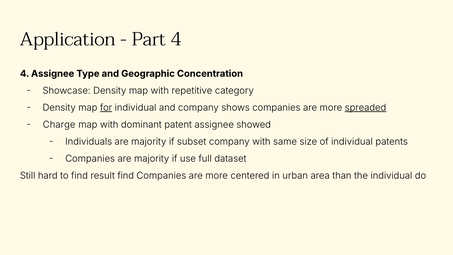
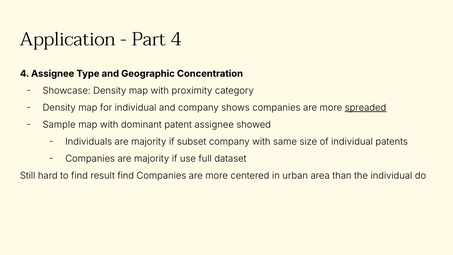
repetitive: repetitive -> proximity
for underline: present -> none
Charge: Charge -> Sample
